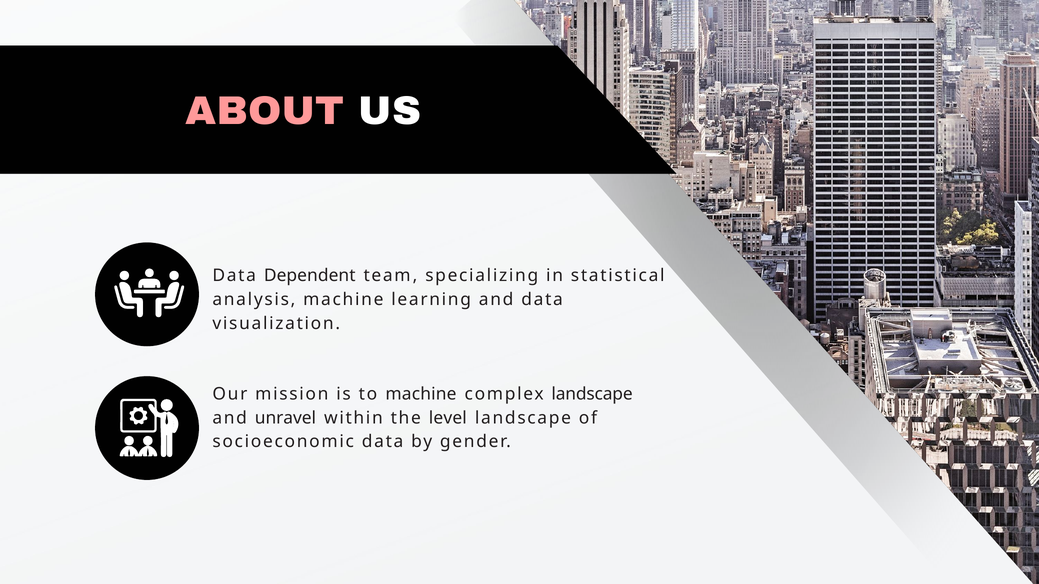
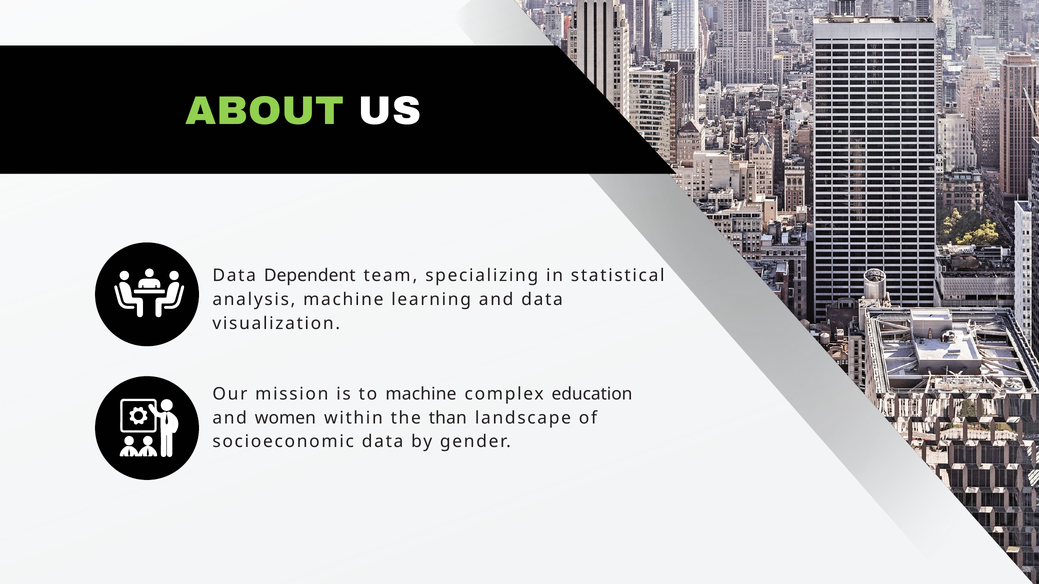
ABOUT colour: pink -> light green
complex landscape: landscape -> education
unravel: unravel -> women
level: level -> than
